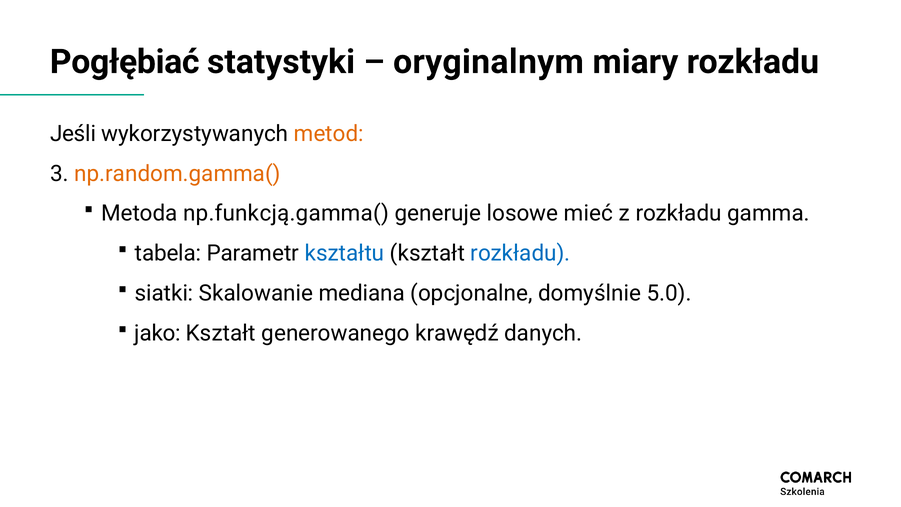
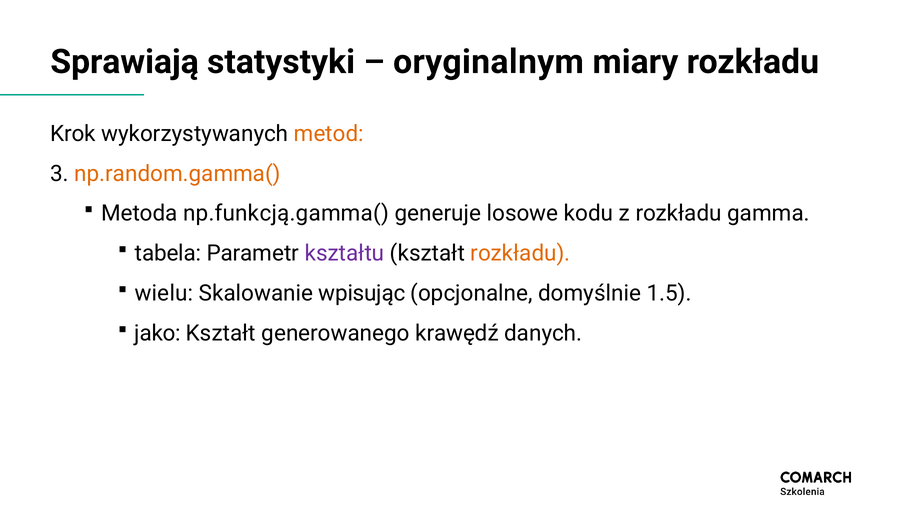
Pogłębiać: Pogłębiać -> Sprawiają
Jeśli: Jeśli -> Krok
mieć: mieć -> kodu
kształtu colour: blue -> purple
rozkładu at (520, 253) colour: blue -> orange
siatki: siatki -> wielu
mediana: mediana -> wpisując
5.0: 5.0 -> 1.5
